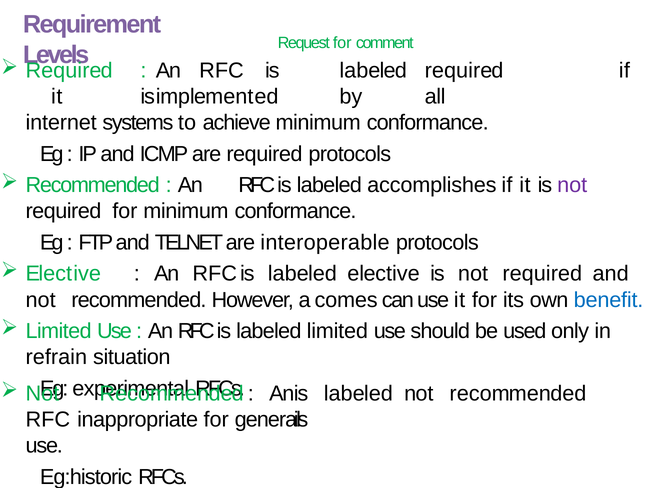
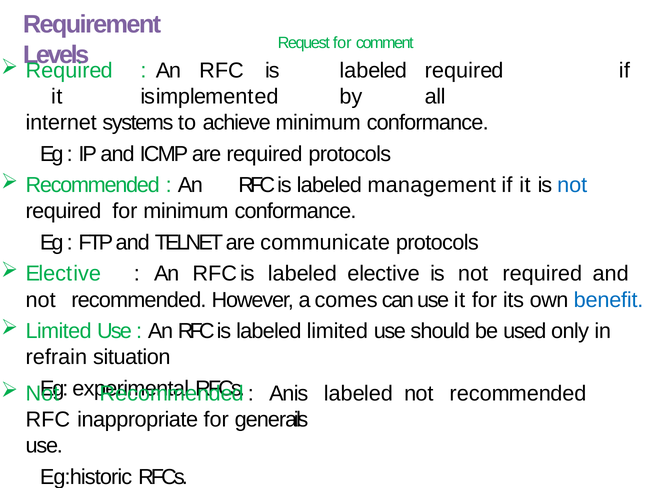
accomplishes: accomplishes -> management
not at (572, 185) colour: purple -> blue
interoperable: interoperable -> communicate
